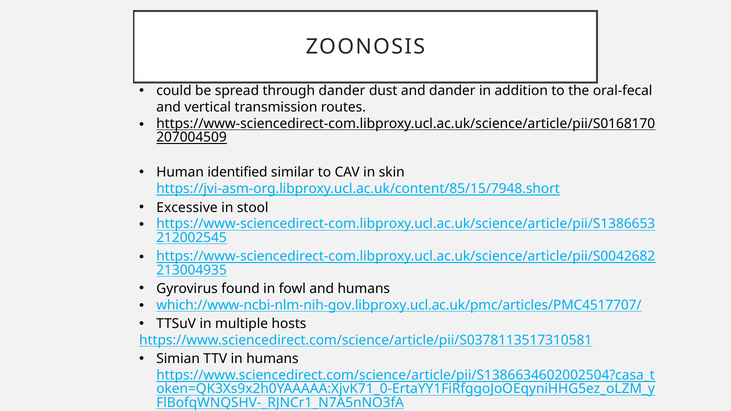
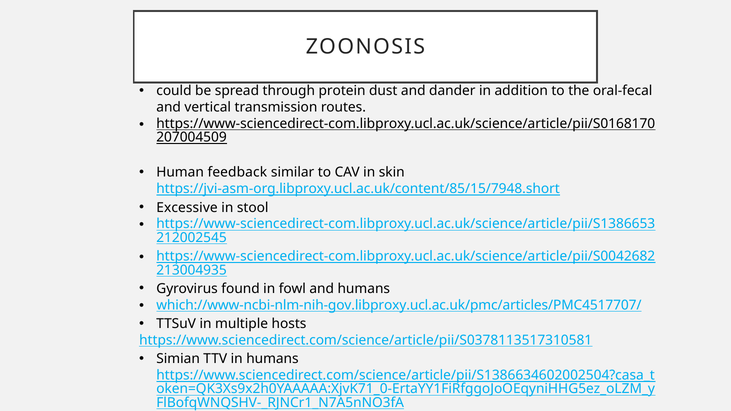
through dander: dander -> protein
identified: identified -> feedback
